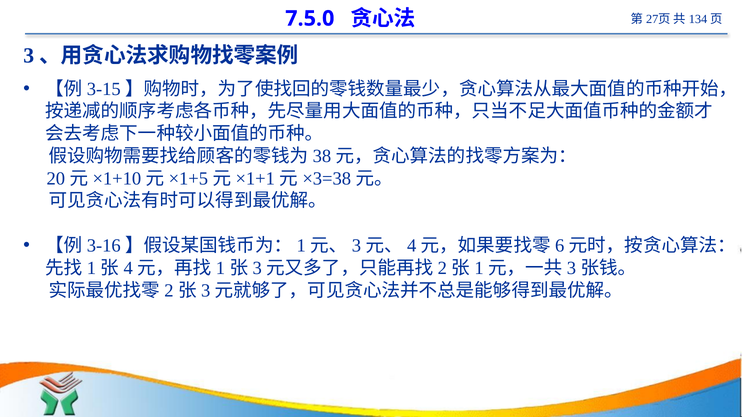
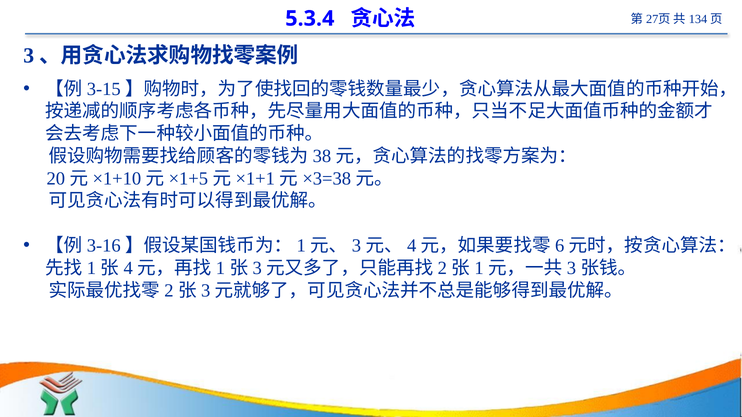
7.5.0: 7.5.0 -> 5.3.4
